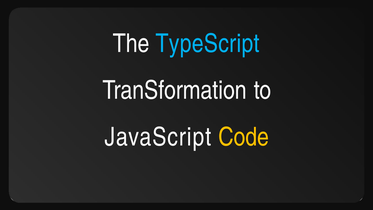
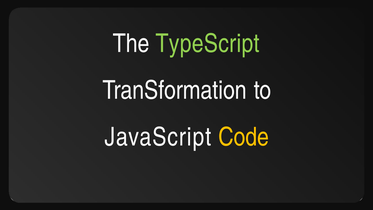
TypeScript colour: light blue -> light green
